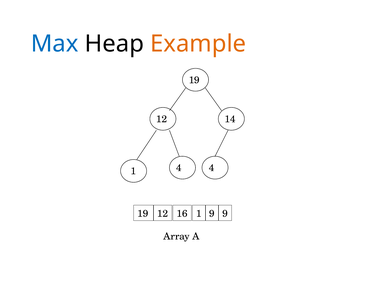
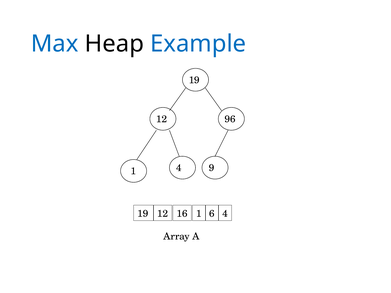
Example colour: orange -> blue
14: 14 -> 96
1 4: 4 -> 9
1 9: 9 -> 6
12 9: 9 -> 4
